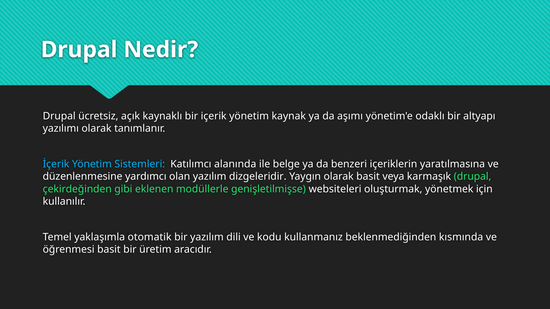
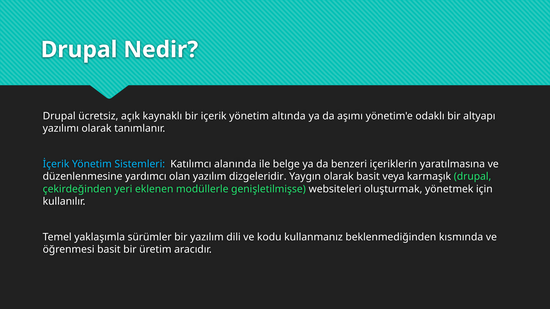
kaynak: kaynak -> altında
gibi: gibi -> yeri
otomatik: otomatik -> sürümler
